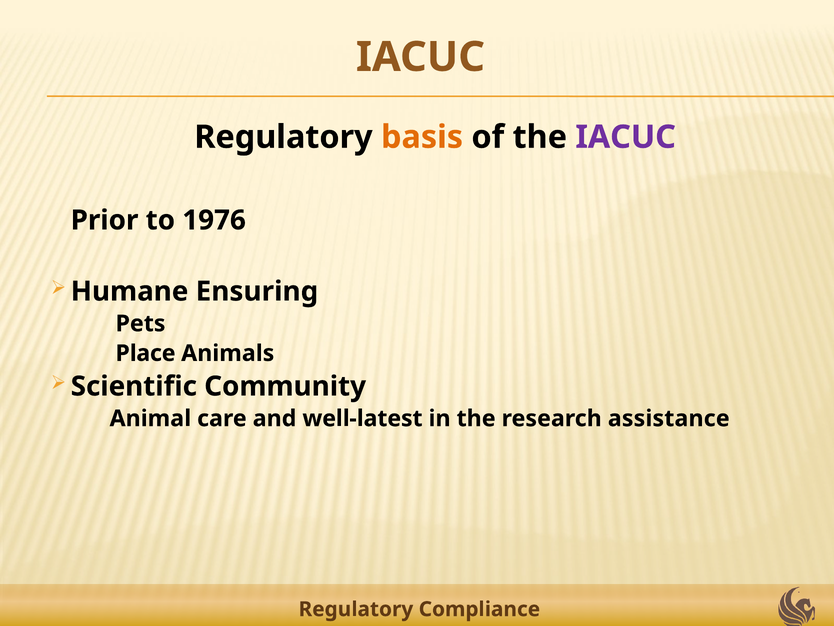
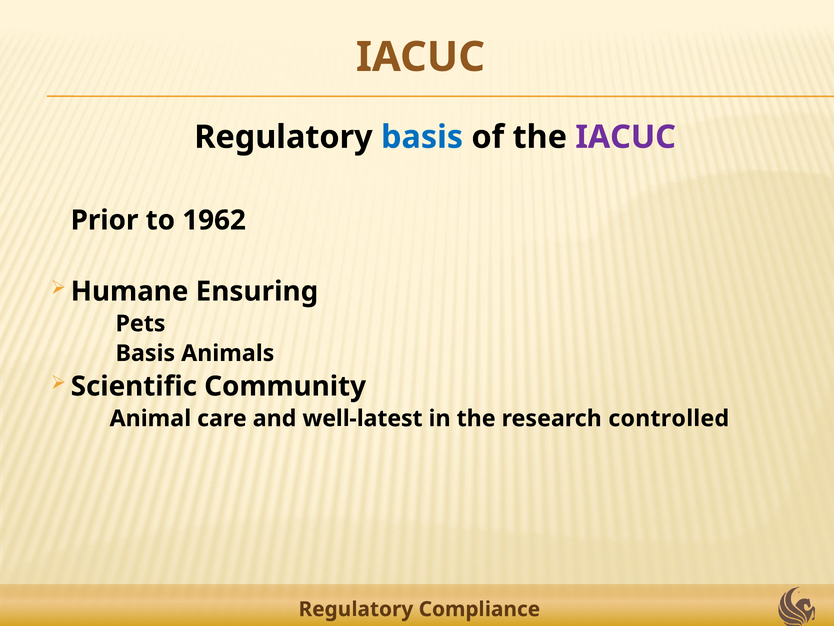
basis at (422, 137) colour: orange -> blue
1976: 1976 -> 1962
Place at (145, 353): Place -> Basis
assistance: assistance -> controlled
